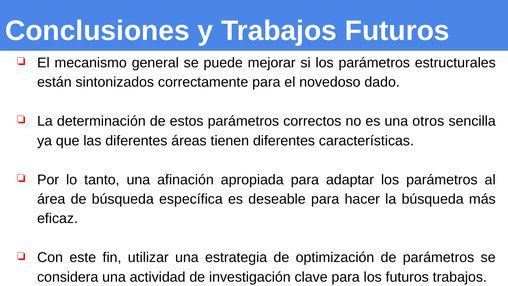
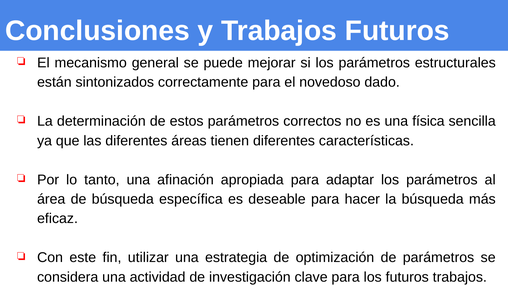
otros: otros -> física
